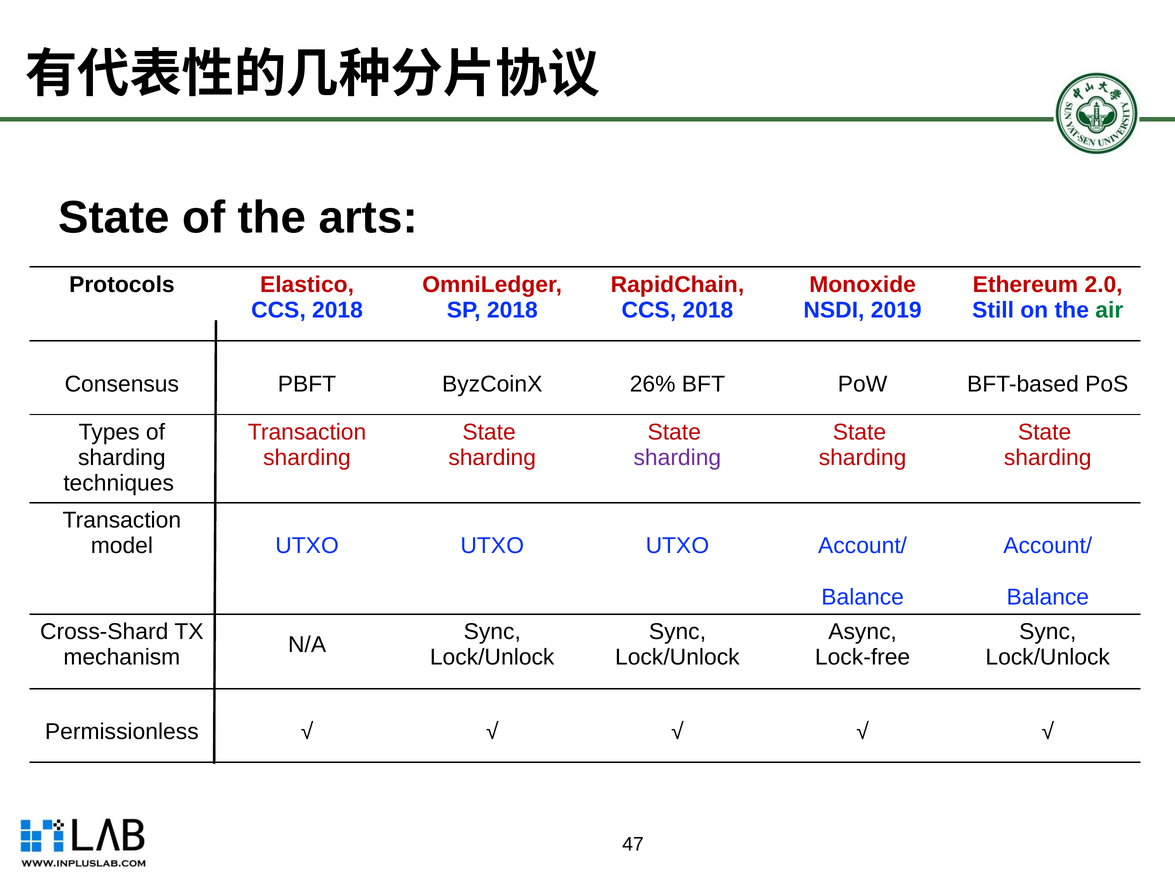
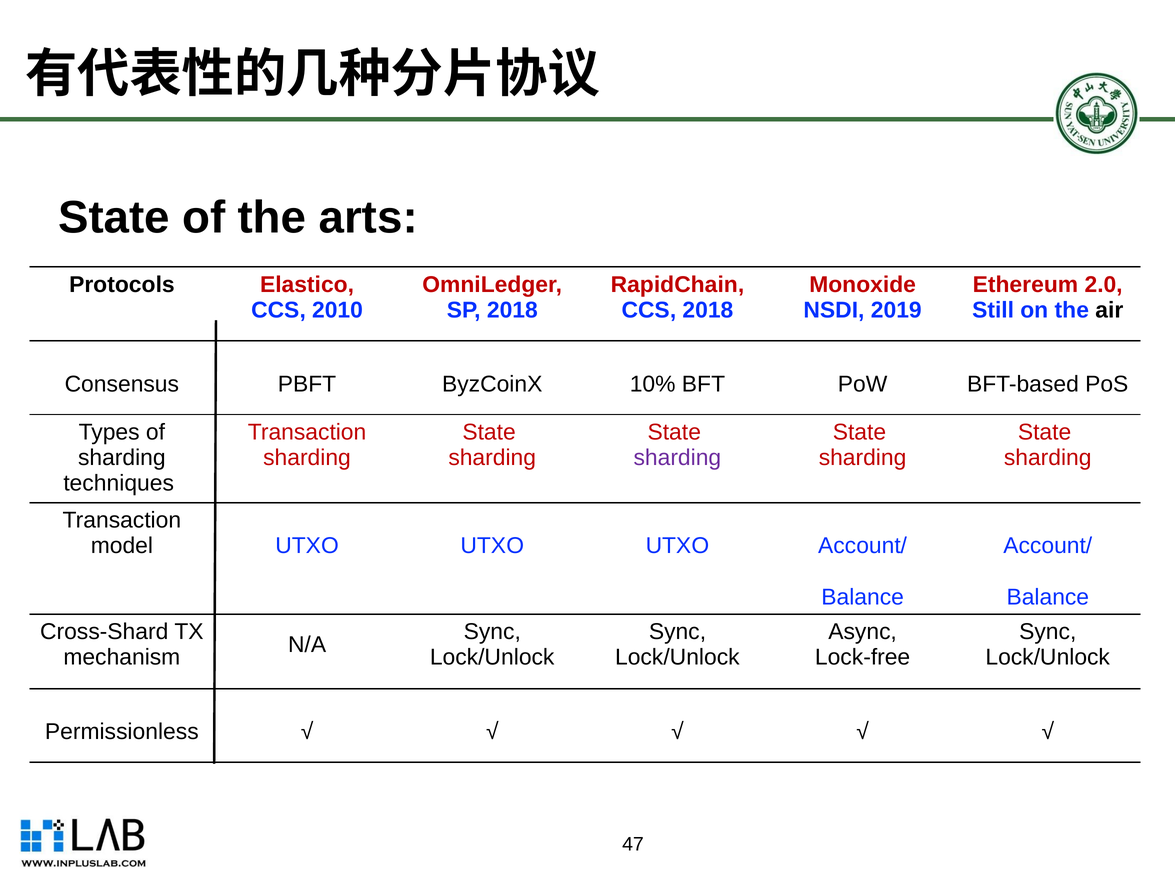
2018 at (337, 310): 2018 -> 2010
air colour: green -> black
26%: 26% -> 10%
